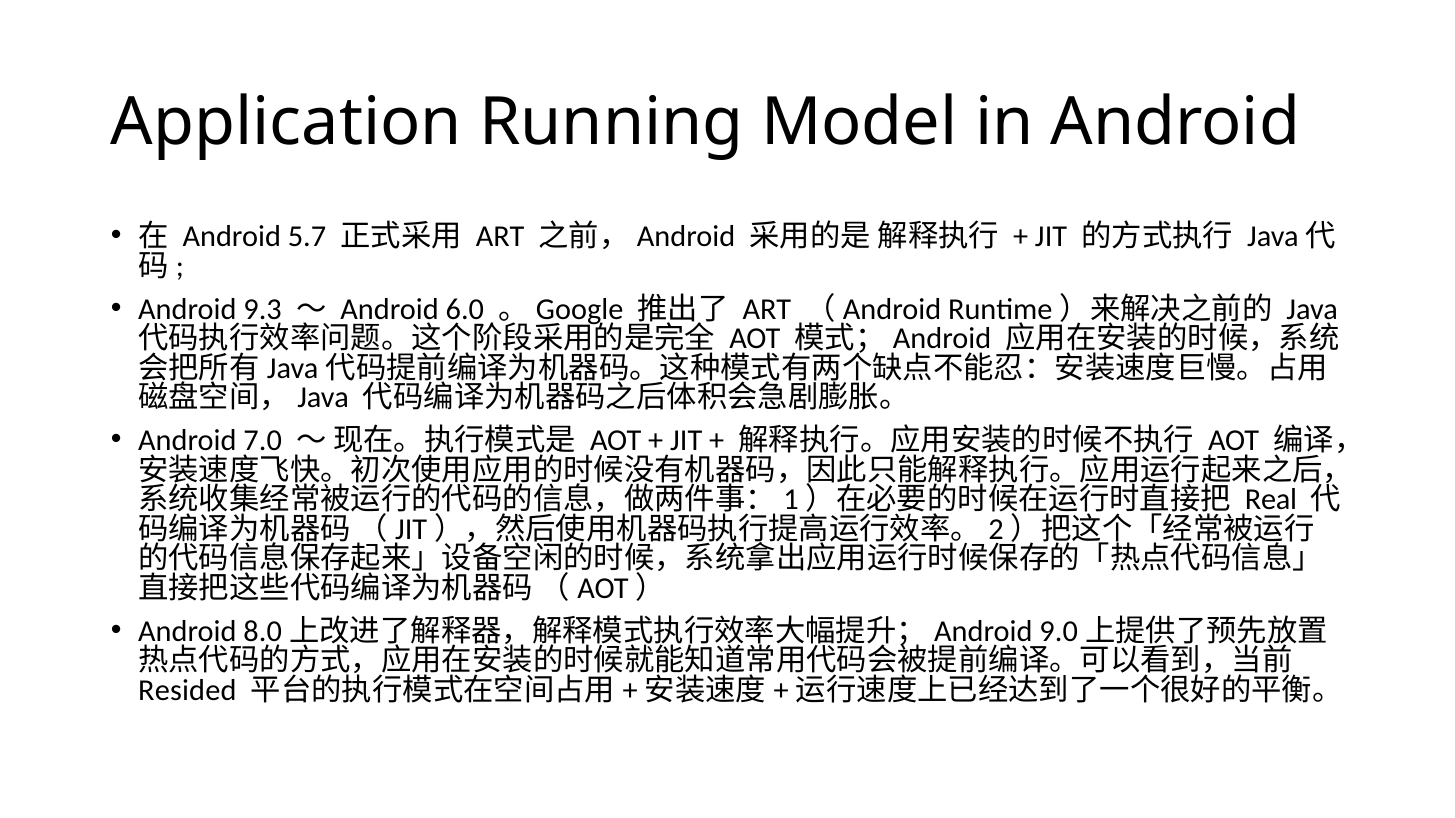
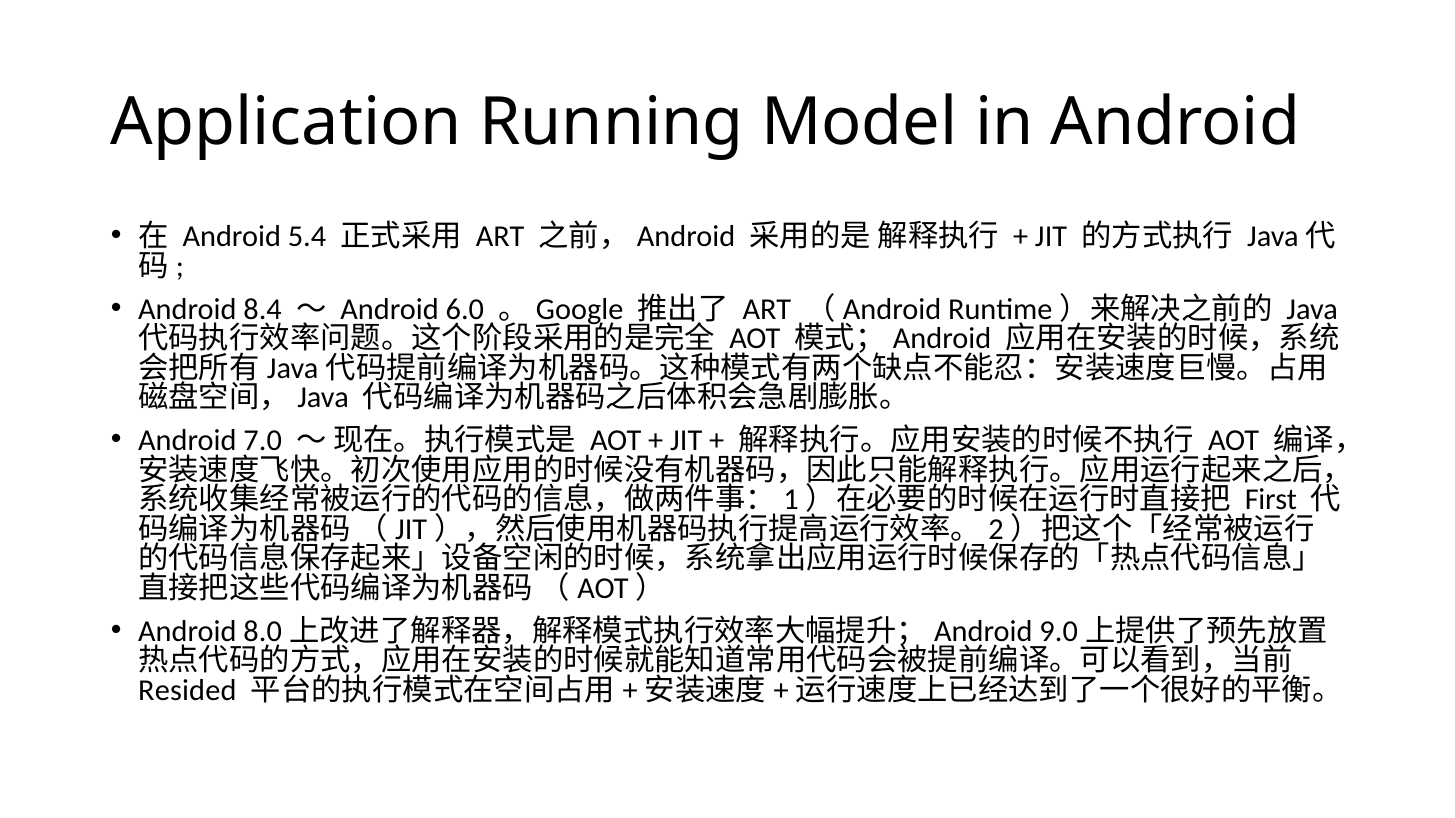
5.7: 5.7 -> 5.4
9.3: 9.3 -> 8.4
Real: Real -> First
